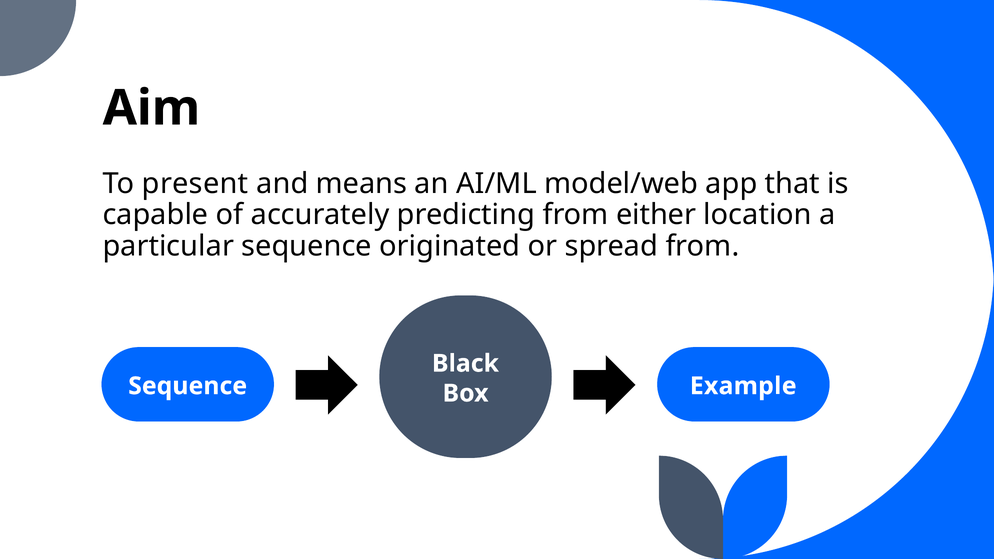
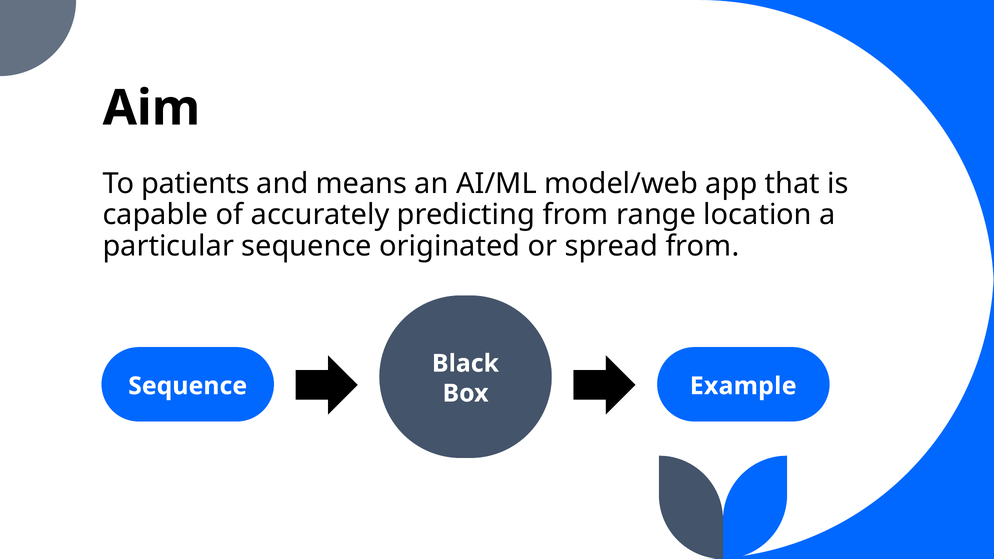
present: present -> patients
either: either -> range
